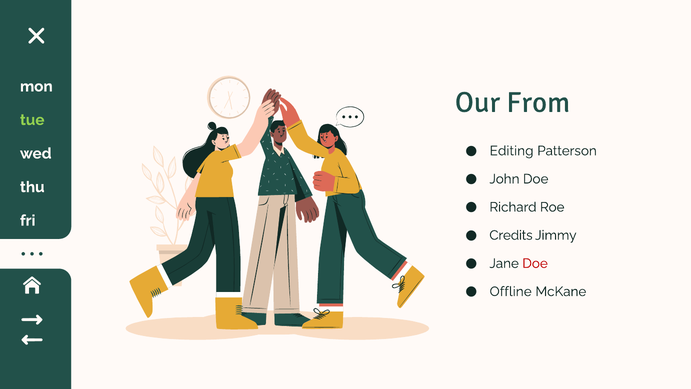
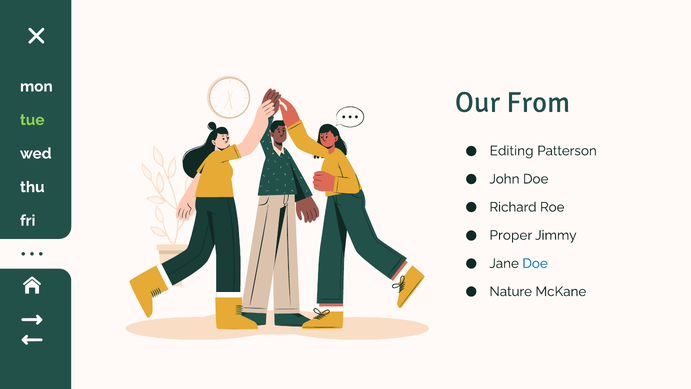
Credits: Credits -> Proper
Doe at (535, 263) colour: red -> blue
Offline: Offline -> Nature
